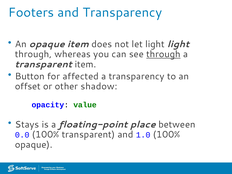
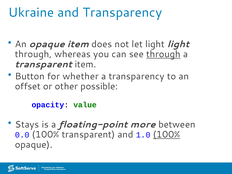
Footers: Footers -> Ukraine
affected: affected -> whether
shadow: shadow -> possible
place: place -> more
100% at (167, 135) underline: none -> present
